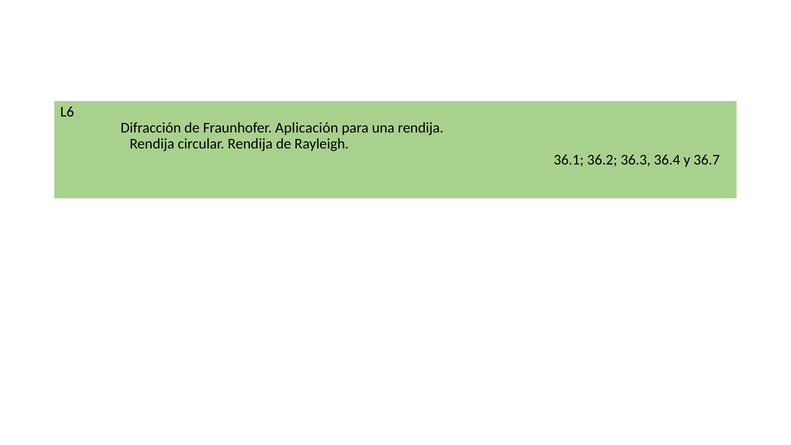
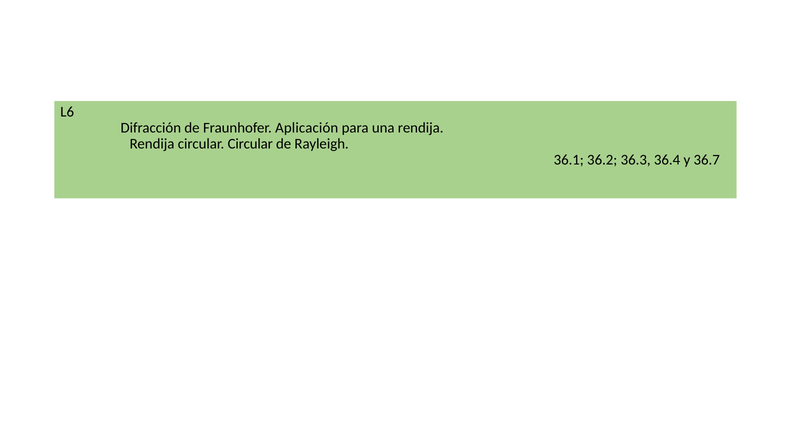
circular Rendija: Rendija -> Circular
